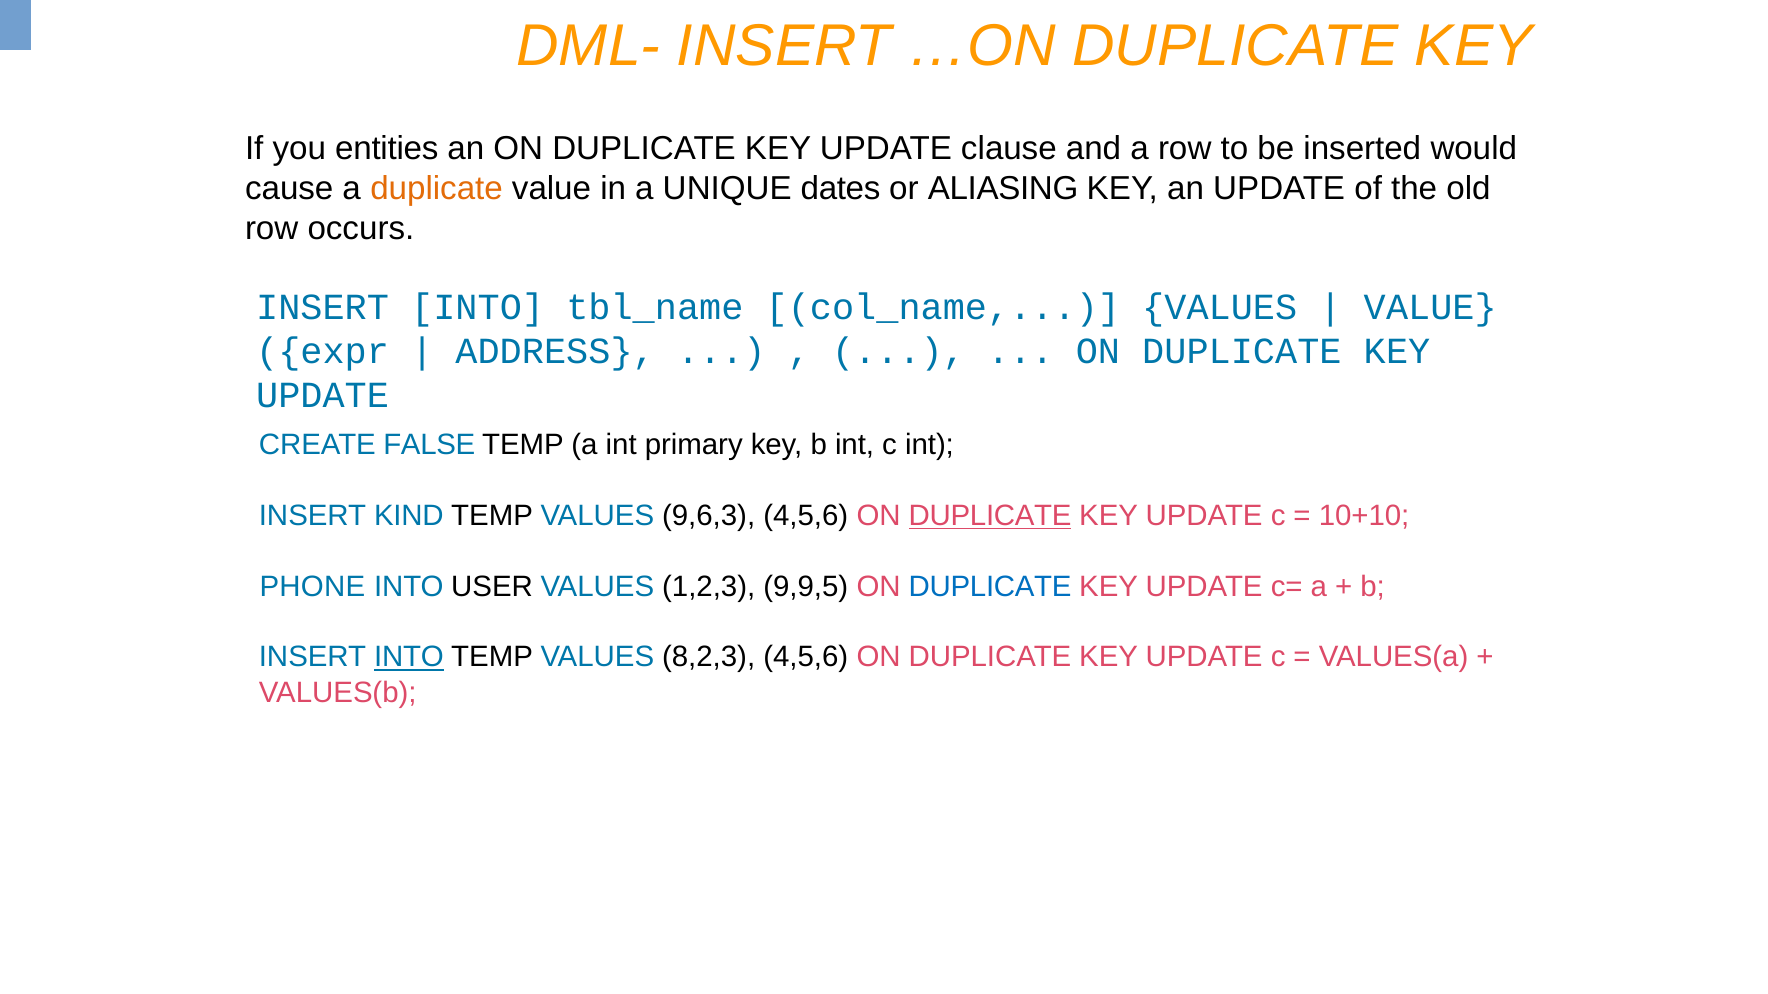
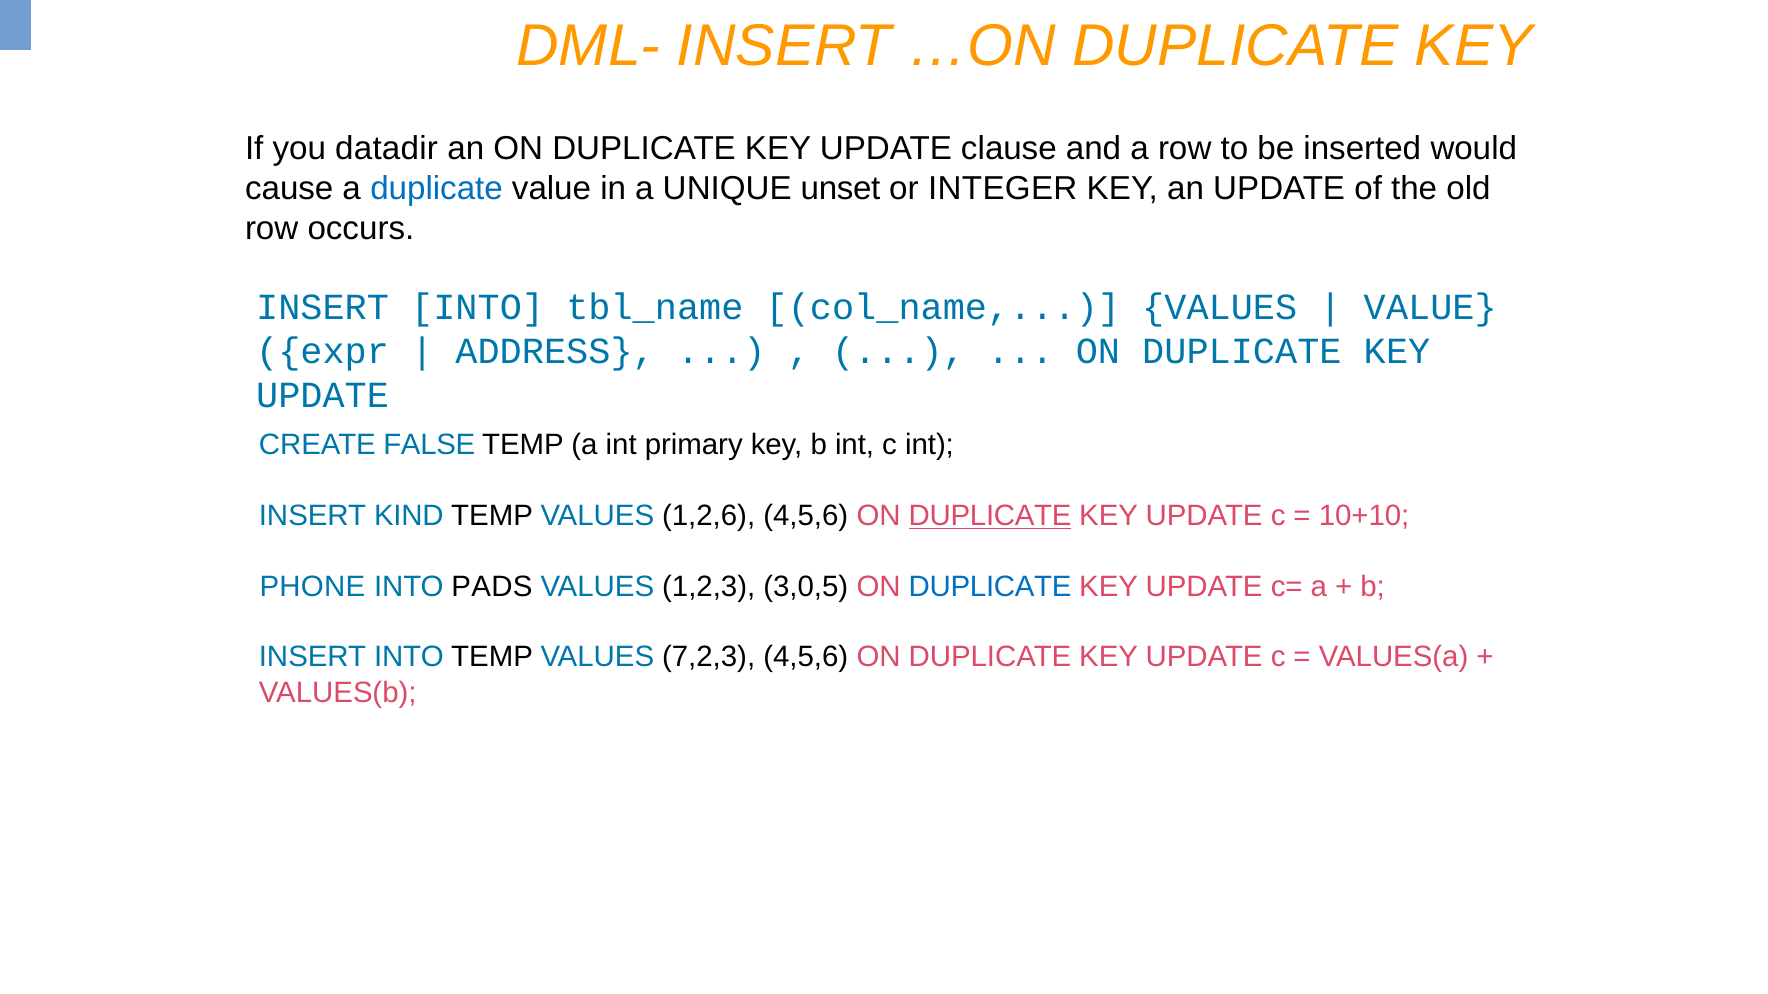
entities: entities -> datadir
duplicate at (437, 189) colour: orange -> blue
dates: dates -> unset
ALIASING: ALIASING -> INTEGER
9,6,3: 9,6,3 -> 1,2,6
USER: USER -> PADS
9,9,5: 9,9,5 -> 3,0,5
INTO at (409, 657) underline: present -> none
8,2,3: 8,2,3 -> 7,2,3
